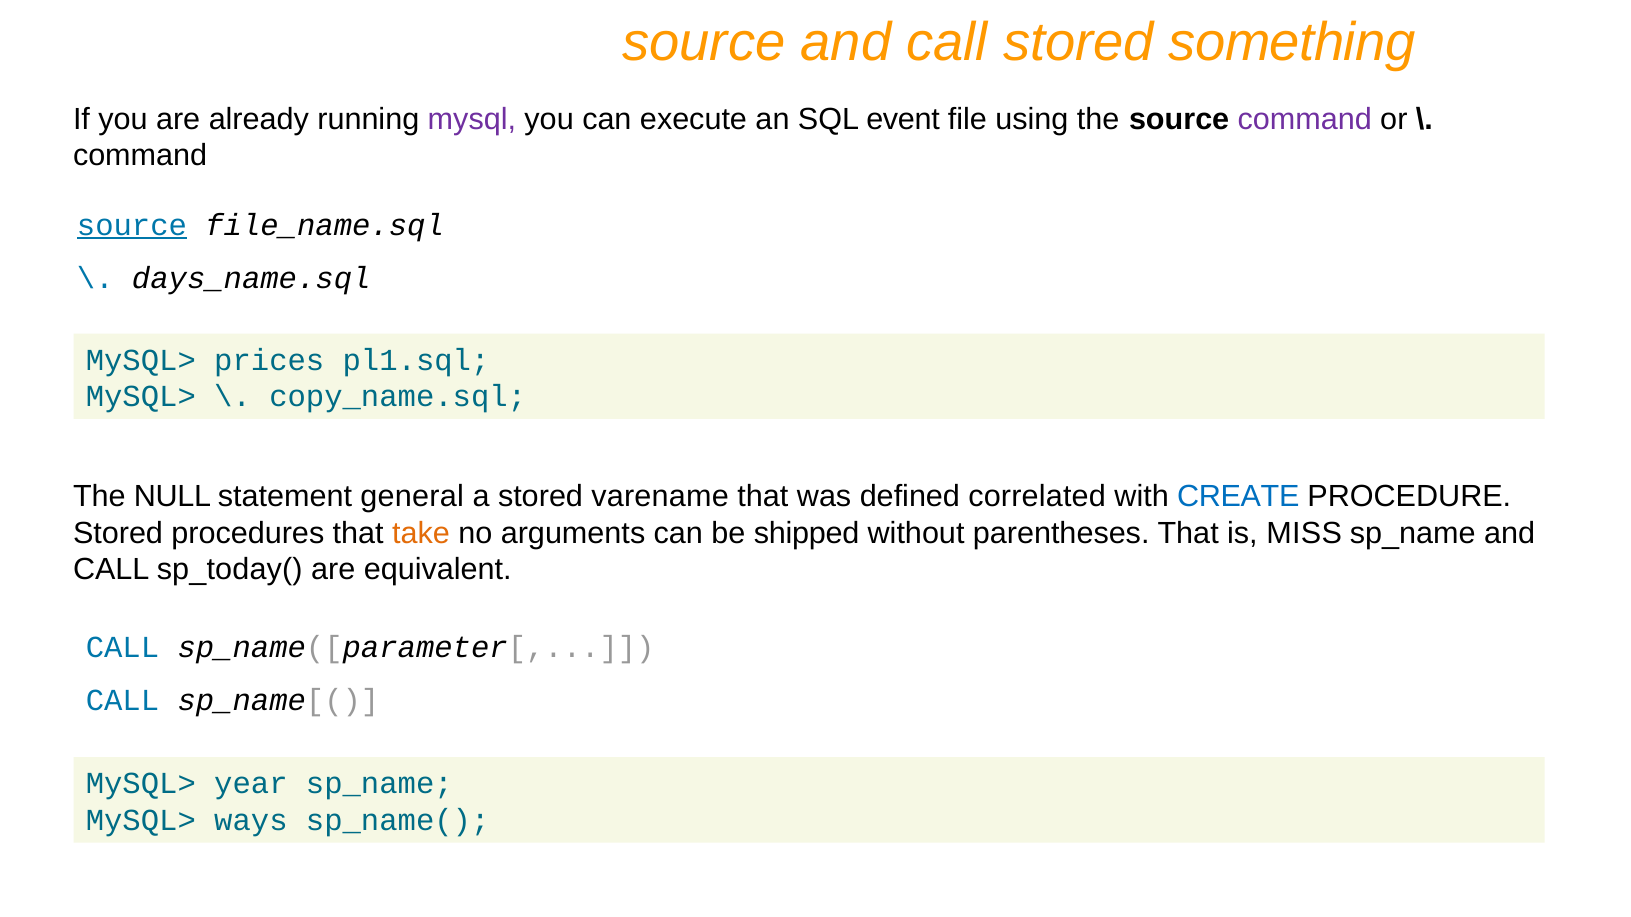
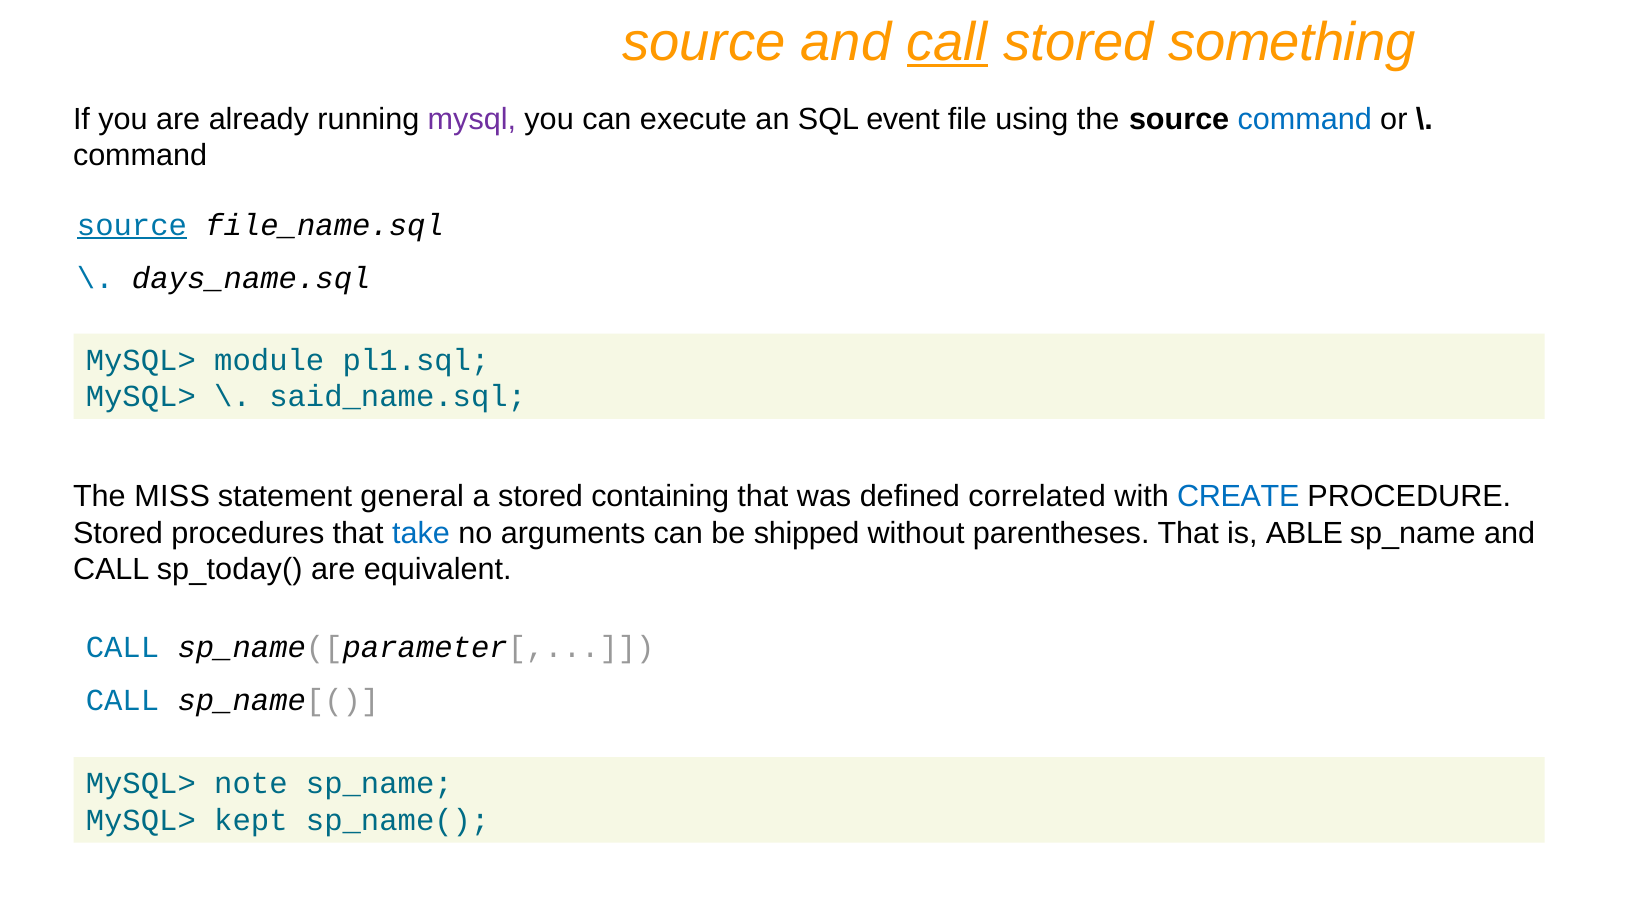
call at (947, 42) underline: none -> present
command at (1305, 119) colour: purple -> blue
prices: prices -> module
copy_name.sql: copy_name.sql -> said_name.sql
NULL: NULL -> MISS
varename: varename -> containing
take colour: orange -> blue
MISS: MISS -> ABLE
year: year -> note
ways: ways -> kept
